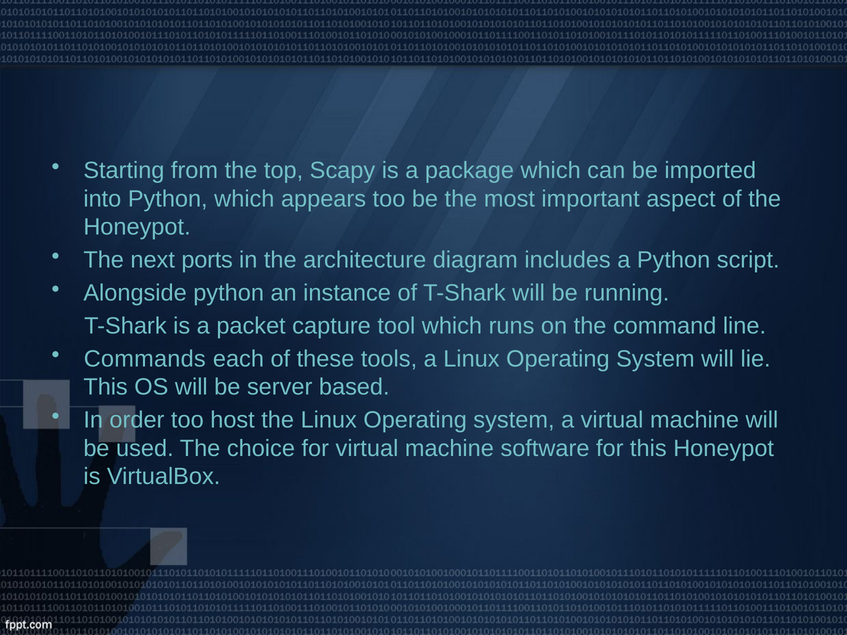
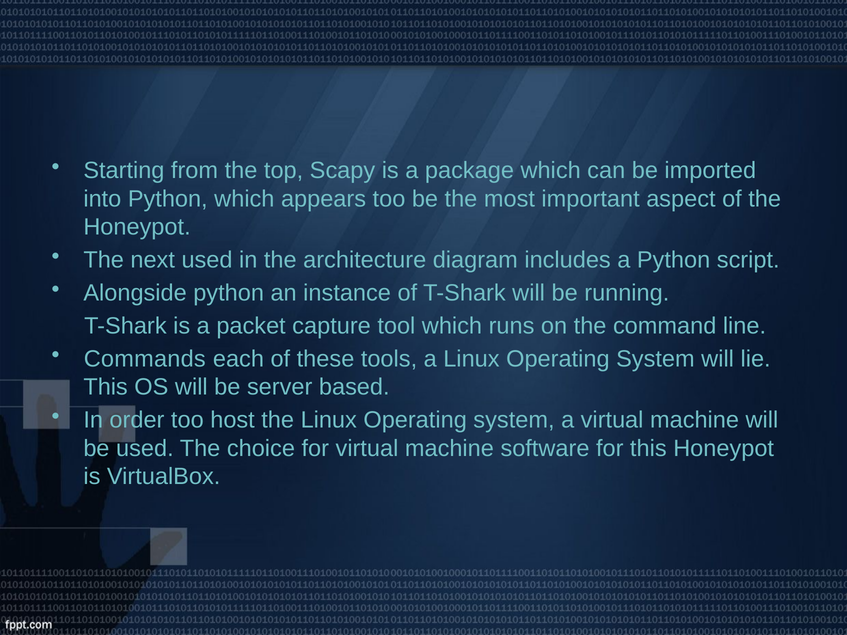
next ports: ports -> used
